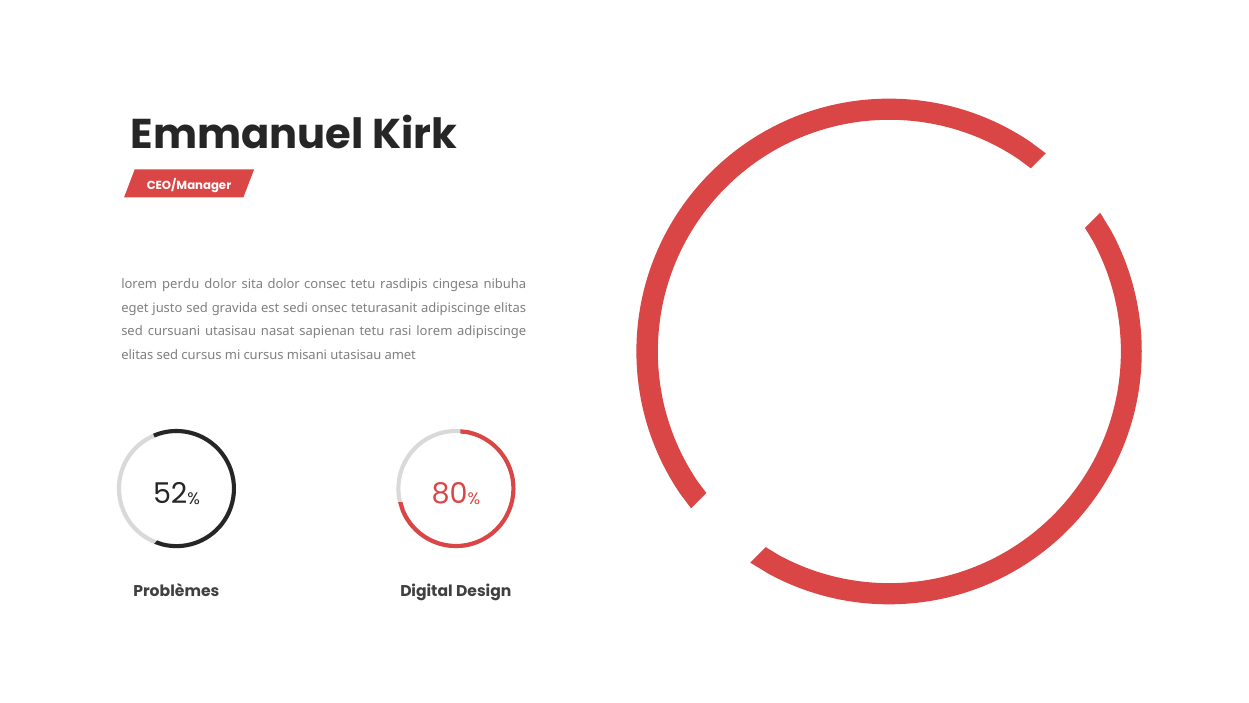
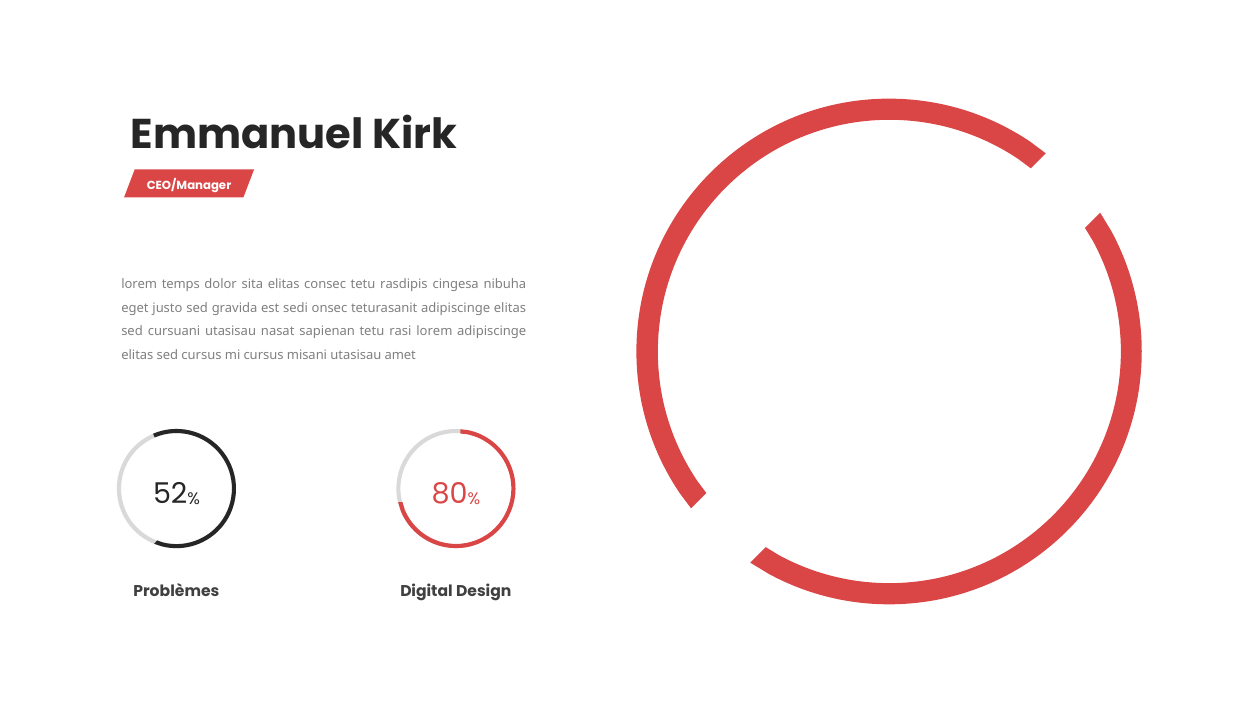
perdu: perdu -> temps
sita dolor: dolor -> elitas
